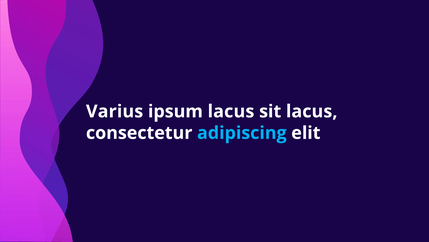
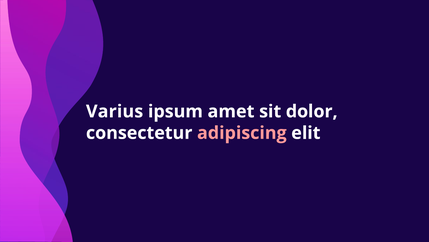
ipsum lacus: lacus -> amet
sit lacus: lacus -> dolor
adipiscing colour: light blue -> pink
